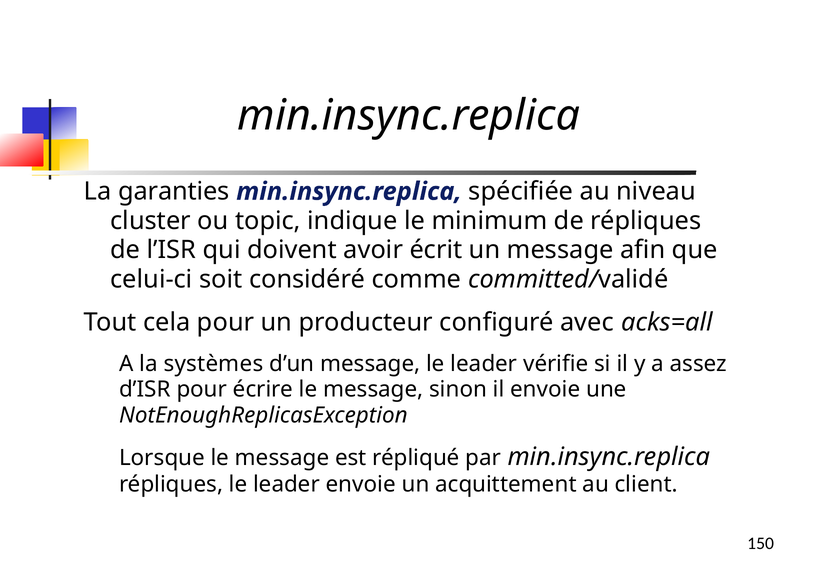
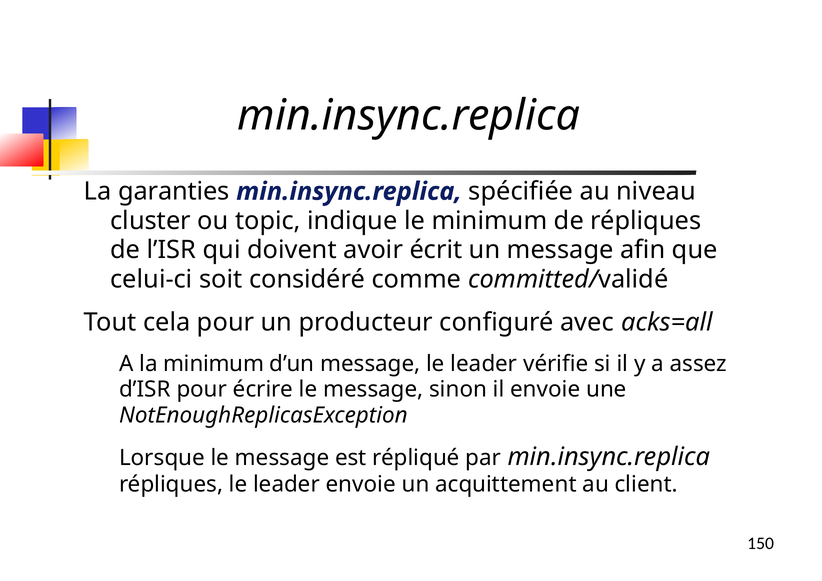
la systèmes: systèmes -> minimum
